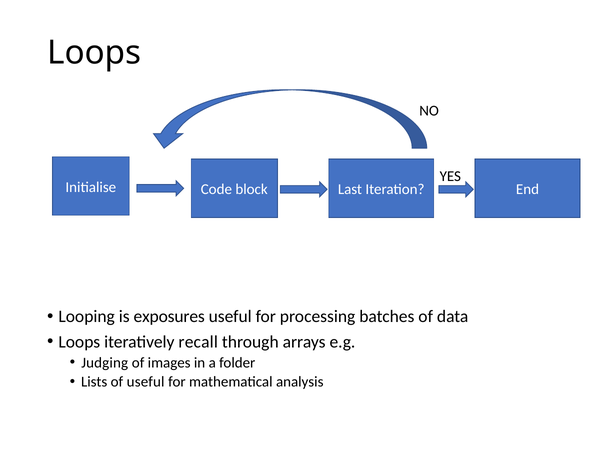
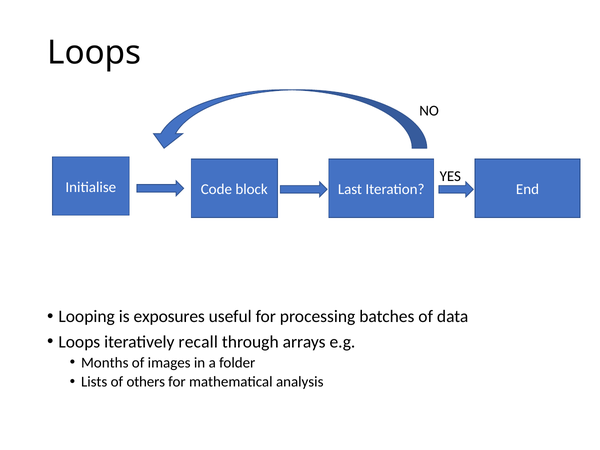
Judging: Judging -> Months
of useful: useful -> others
